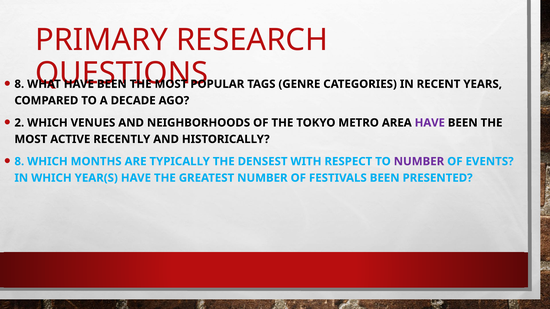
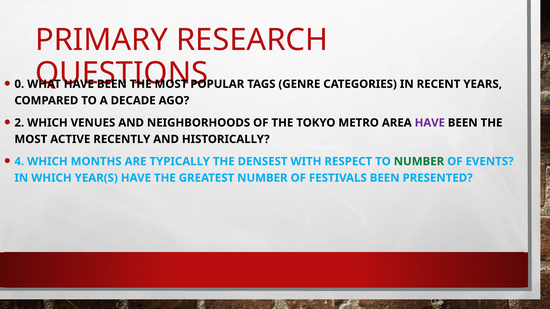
8 at (19, 84): 8 -> 0
8 at (19, 162): 8 -> 4
NUMBER at (419, 162) colour: purple -> green
